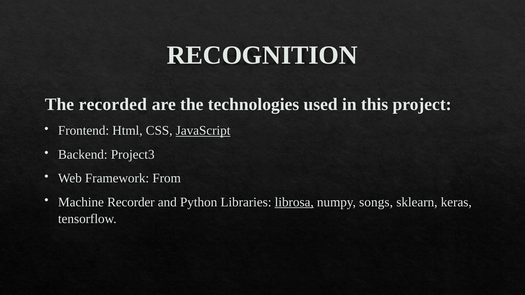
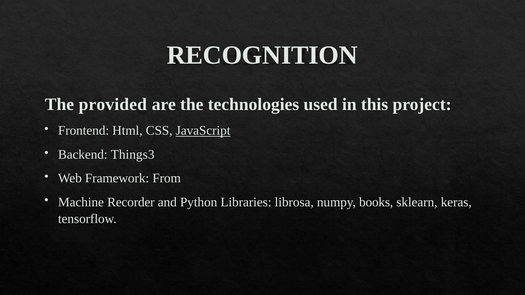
recorded: recorded -> provided
Project3: Project3 -> Things3
librosa underline: present -> none
songs: songs -> books
